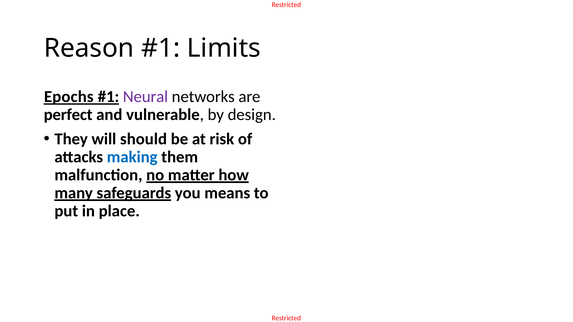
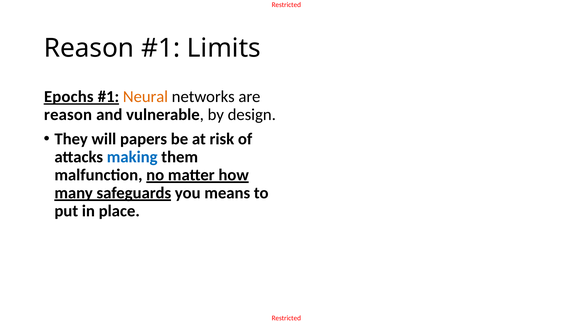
Neural colour: purple -> orange
perfect at (68, 115): perfect -> reason
should: should -> papers
